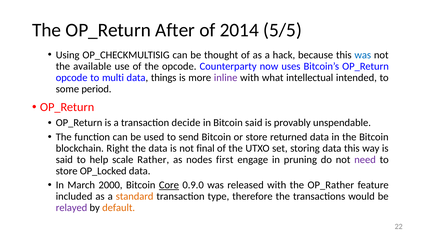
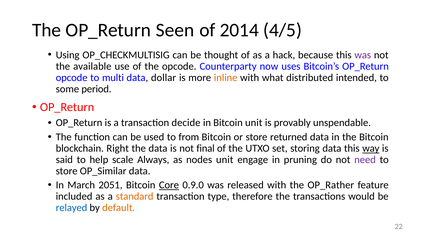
After: After -> Seen
5/5: 5/5 -> 4/5
was at (363, 55) colour: blue -> purple
things: things -> dollar
inline colour: purple -> orange
intellectual: intellectual -> distributed
Bitcoin said: said -> unit
send: send -> from
way underline: none -> present
Rather: Rather -> Always
nodes first: first -> unit
OP_Locked: OP_Locked -> OP_Similar
2000: 2000 -> 2051
relayed colour: purple -> blue
